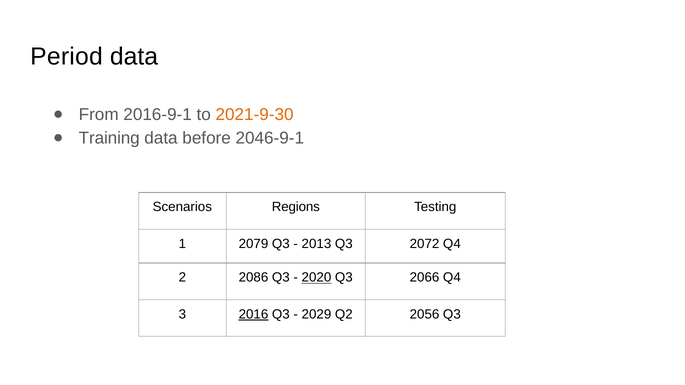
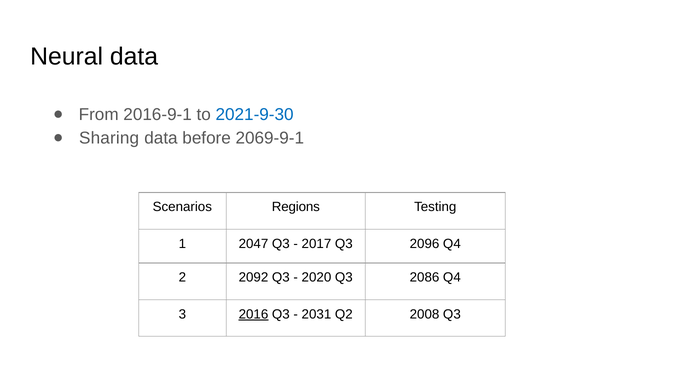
Period: Period -> Neural
2021-9-30 colour: orange -> blue
Training: Training -> Sharing
2046-9-1: 2046-9-1 -> 2069-9-1
2079: 2079 -> 2047
2013: 2013 -> 2017
2072: 2072 -> 2096
2086: 2086 -> 2092
2020 underline: present -> none
2066: 2066 -> 2086
2029: 2029 -> 2031
2056: 2056 -> 2008
